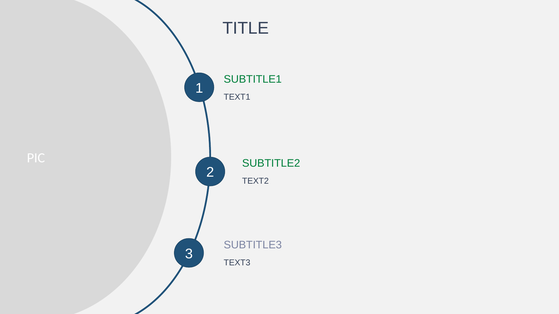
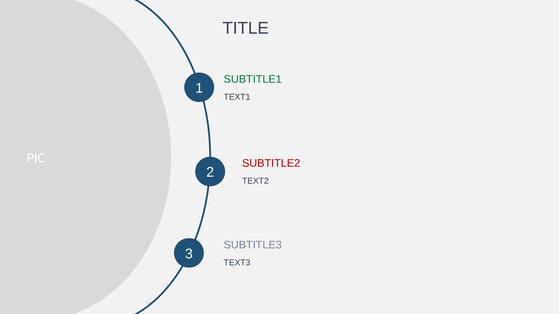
SUBTITLE2 colour: green -> red
